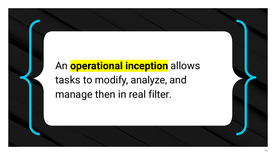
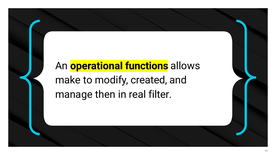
inception: inception -> functions
tasks: tasks -> make
analyze: analyze -> created
